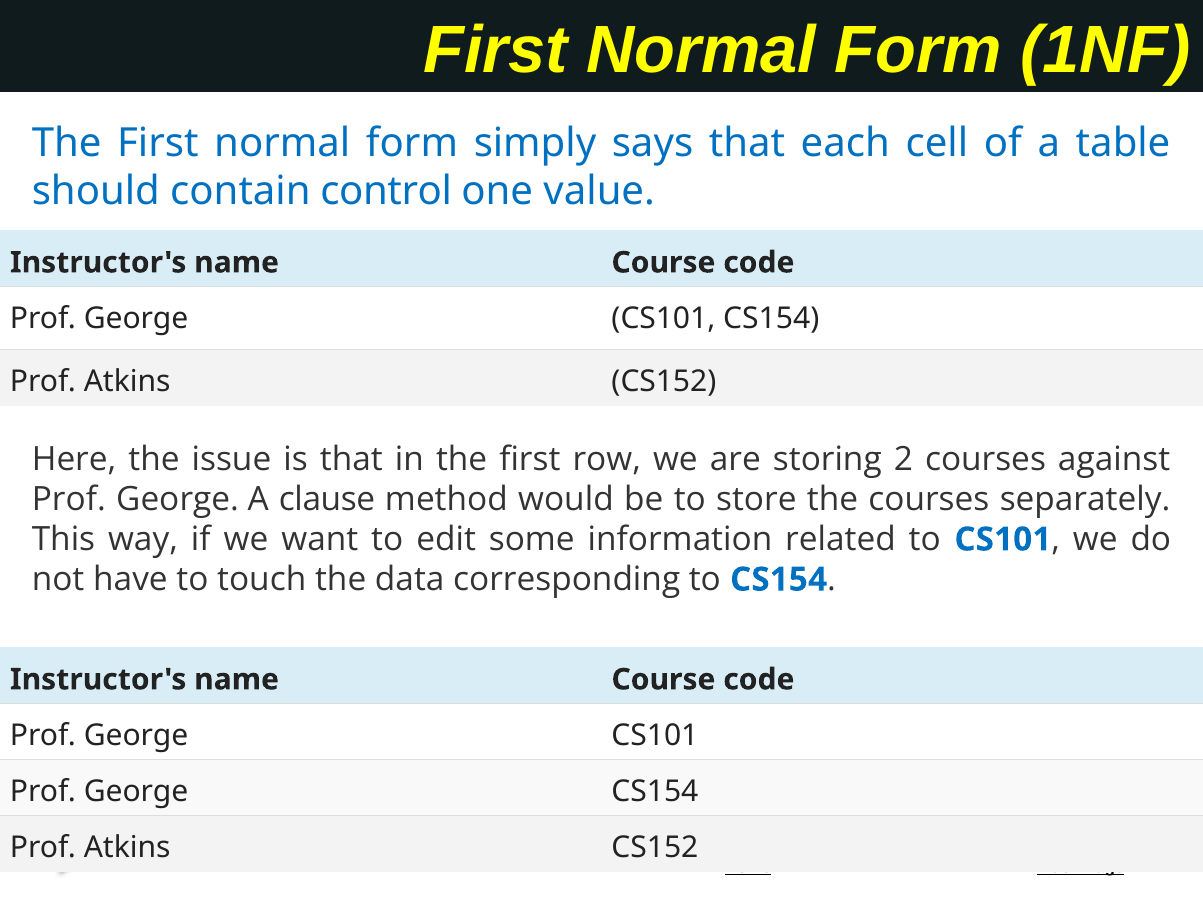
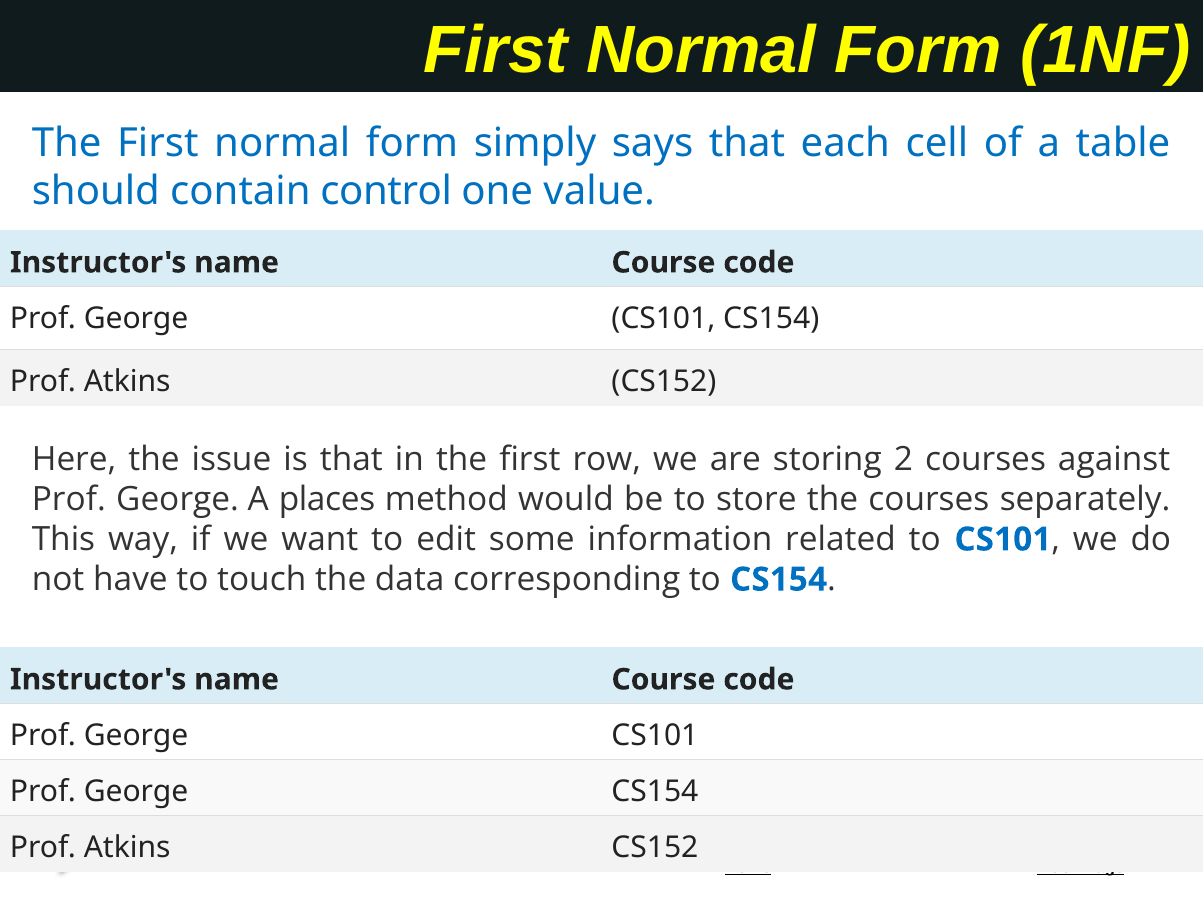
clause: clause -> places
